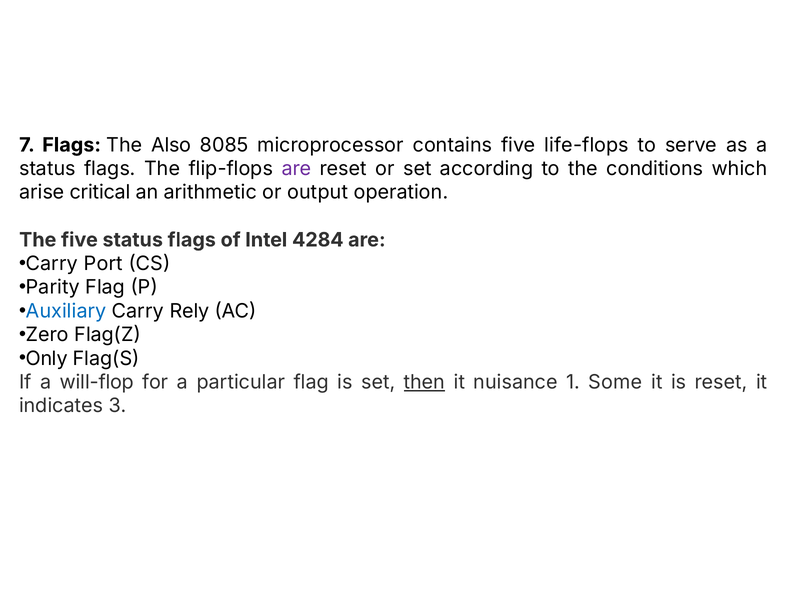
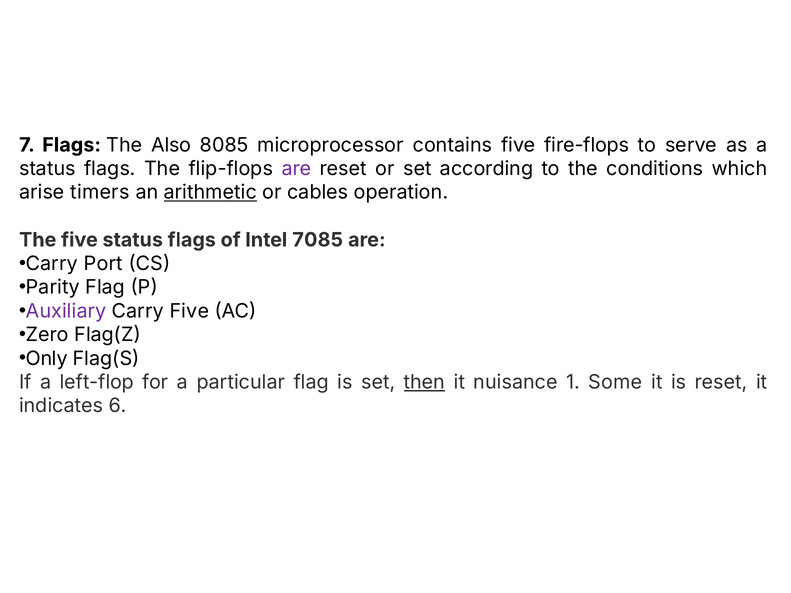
life-flops: life-flops -> fire-flops
critical: critical -> timers
arithmetic underline: none -> present
output: output -> cables
4284: 4284 -> 7085
Auxiliary colour: blue -> purple
Carry Rely: Rely -> Five
will-flop: will-flop -> left-flop
3: 3 -> 6
